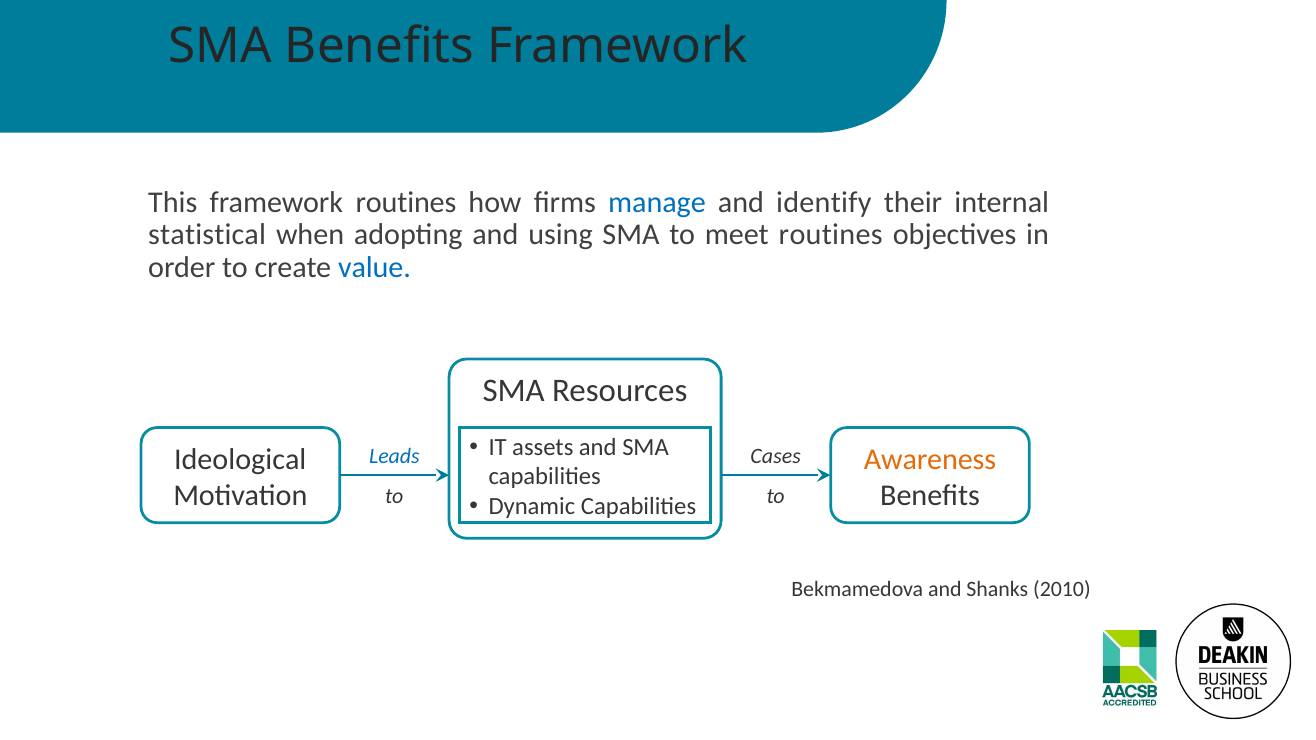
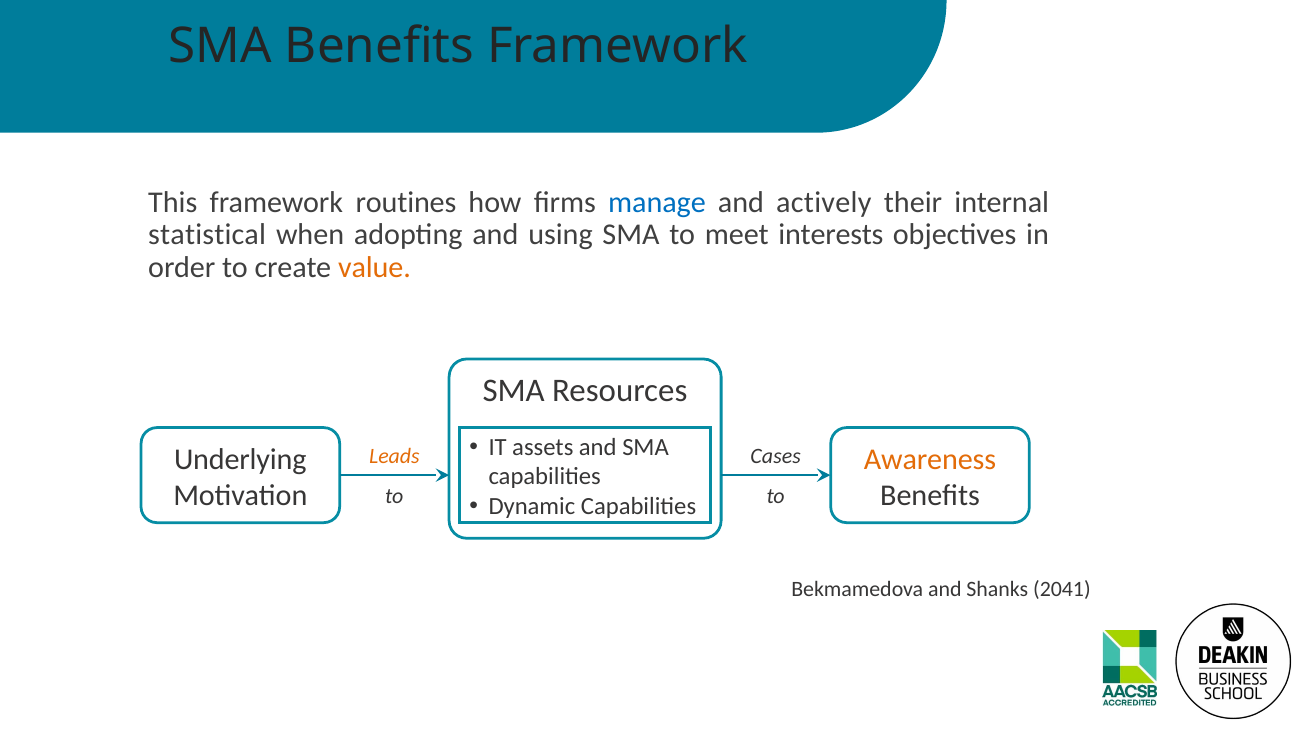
identify: identify -> actively
meet routines: routines -> interests
value colour: blue -> orange
Ideological: Ideological -> Underlying
Leads colour: blue -> orange
2010: 2010 -> 2041
